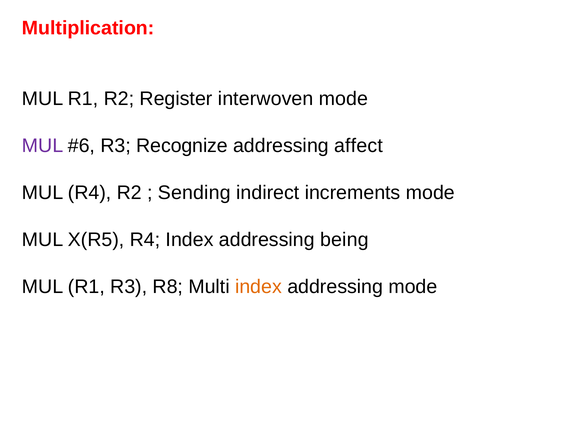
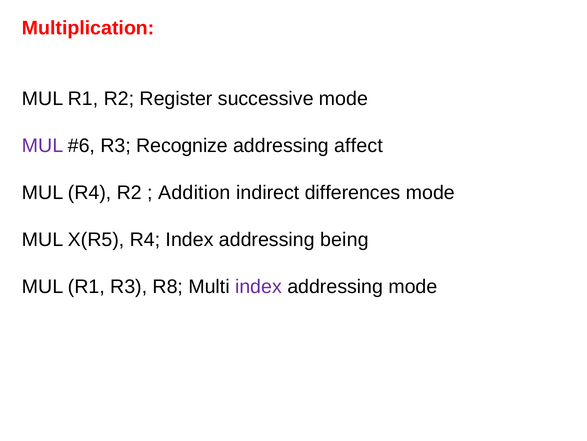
interwoven: interwoven -> successive
Sending: Sending -> Addition
increments: increments -> differences
index at (258, 286) colour: orange -> purple
